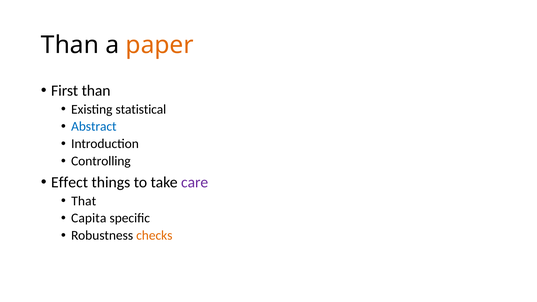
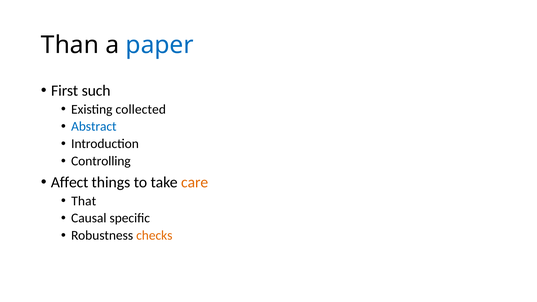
paper colour: orange -> blue
First than: than -> such
statistical: statistical -> collected
Effect: Effect -> Affect
care colour: purple -> orange
Capita: Capita -> Causal
